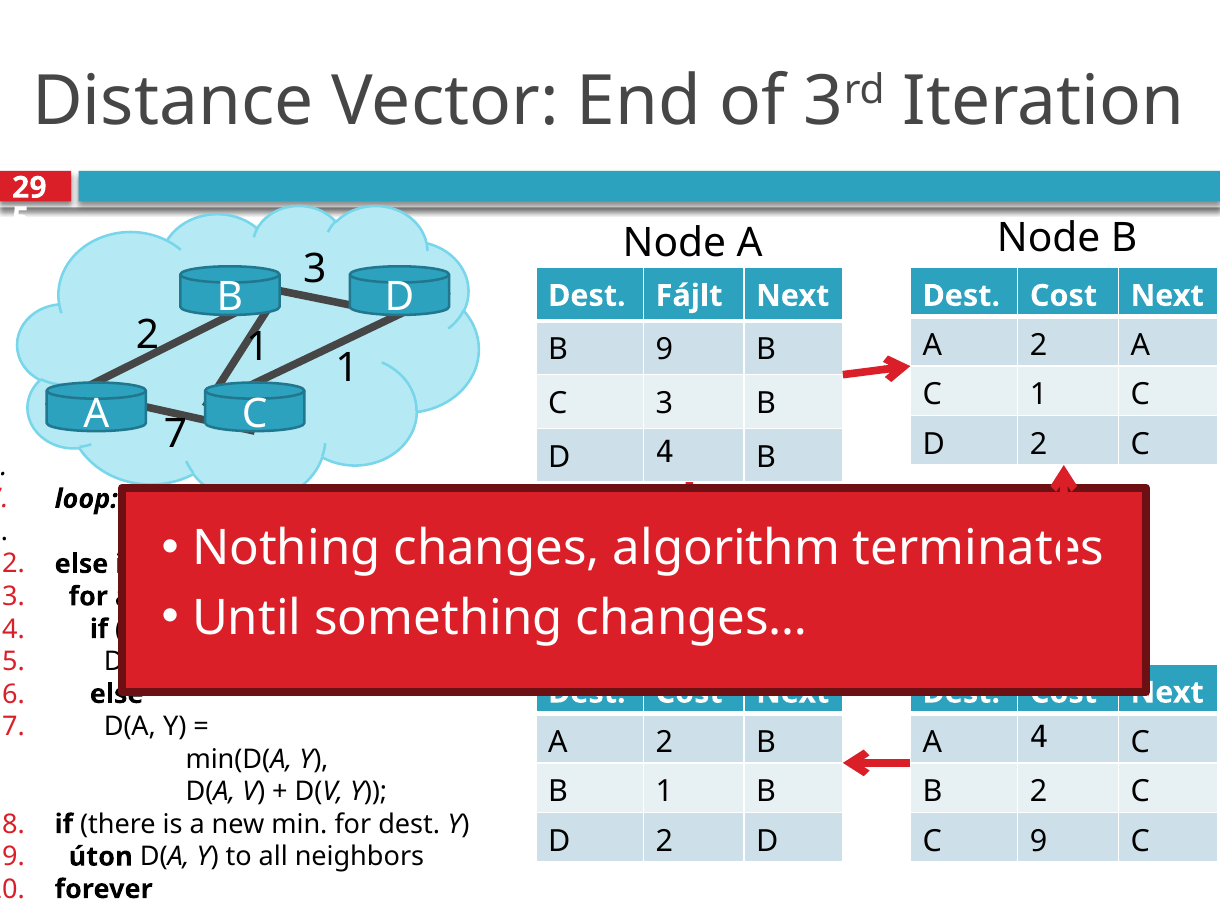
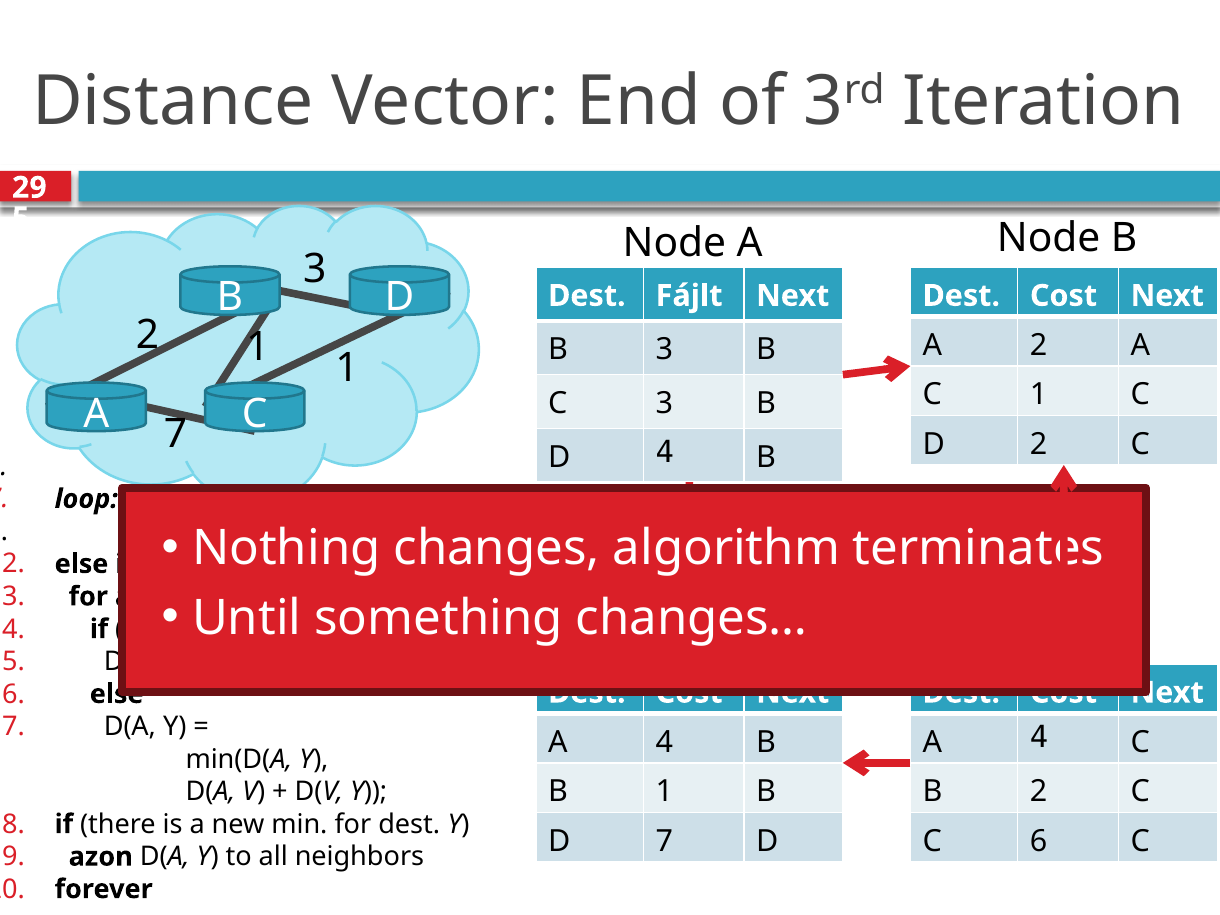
B 9: 9 -> 3
2 at (664, 742): 2 -> 4
2 at (664, 841): 2 -> 7
C 9: 9 -> 6
úton: úton -> azon
